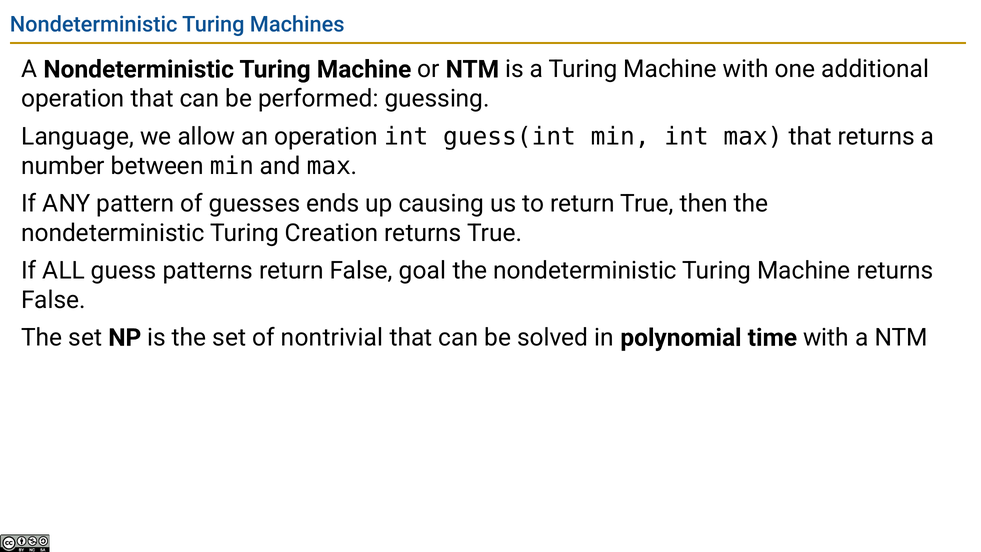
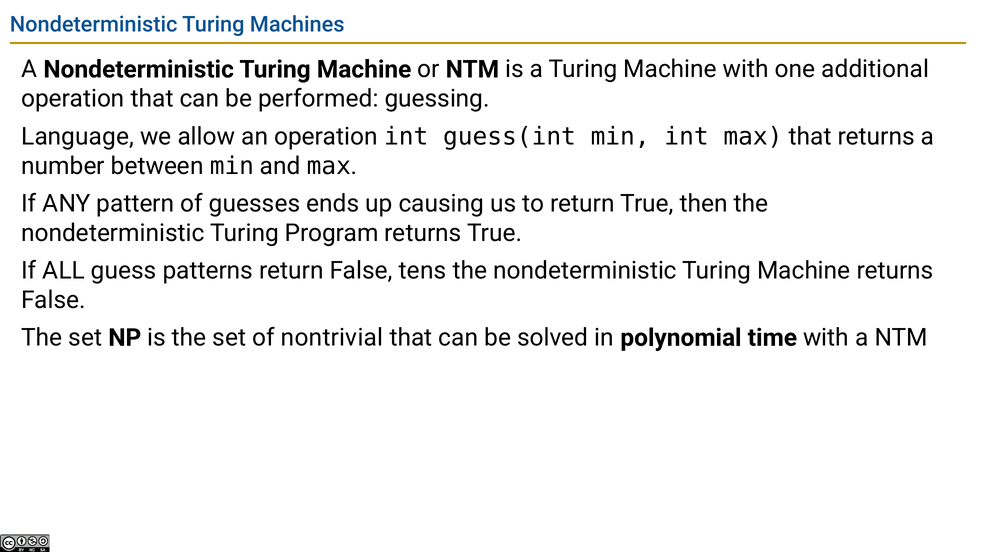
Creation: Creation -> Program
goal: goal -> tens
